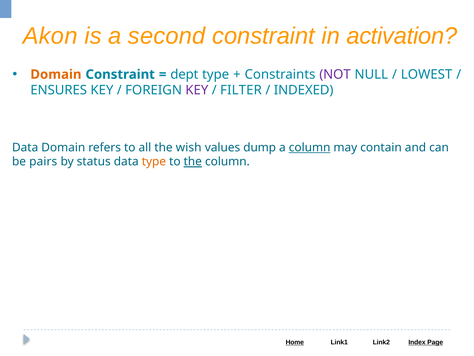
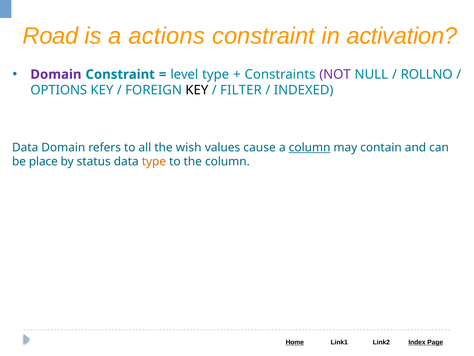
Akon: Akon -> Road
second: second -> actions
Domain at (56, 74) colour: orange -> purple
dept: dept -> level
LOWEST: LOWEST -> ROLLNO
ENSURES: ENSURES -> OPTIONS
KEY at (197, 90) colour: purple -> black
dump: dump -> cause
pairs: pairs -> place
the at (193, 161) underline: present -> none
